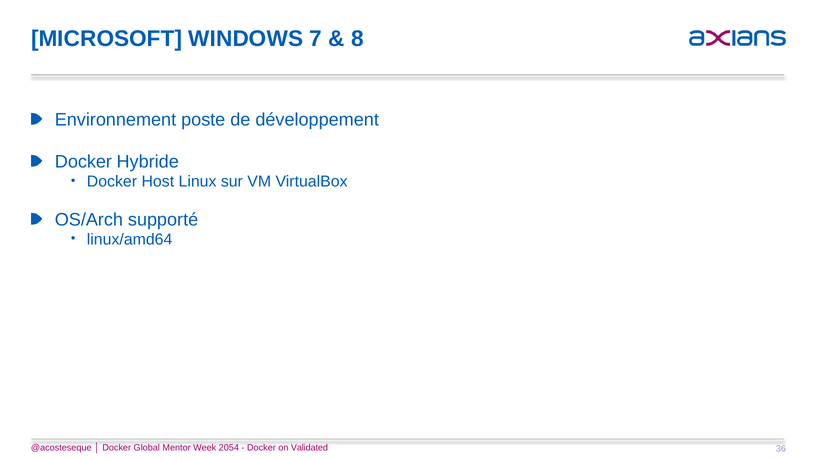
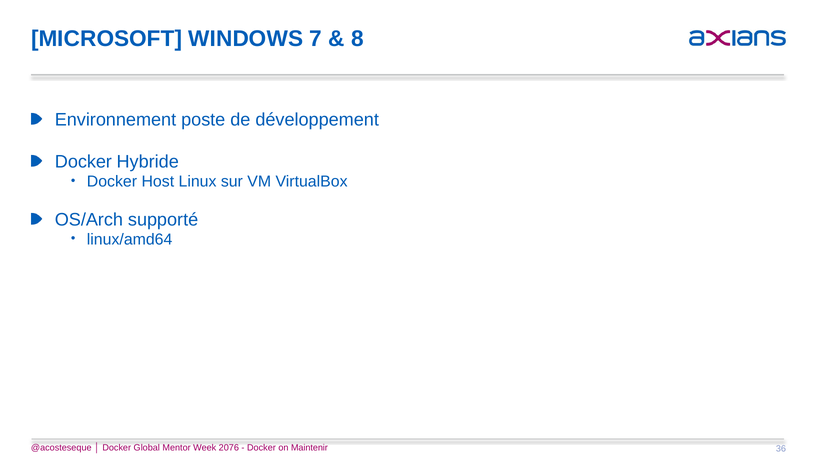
2054: 2054 -> 2076
Validated: Validated -> Maintenir
